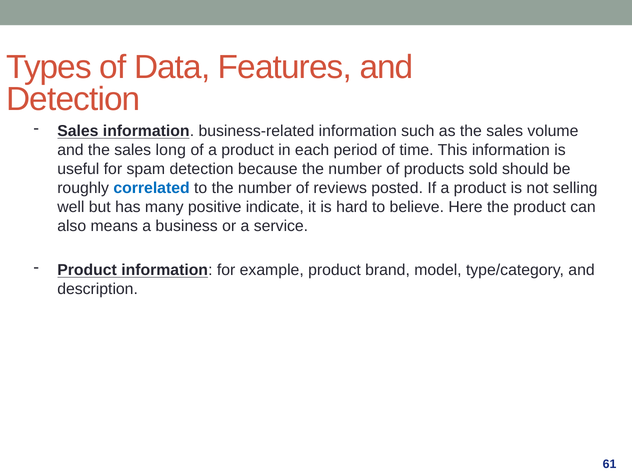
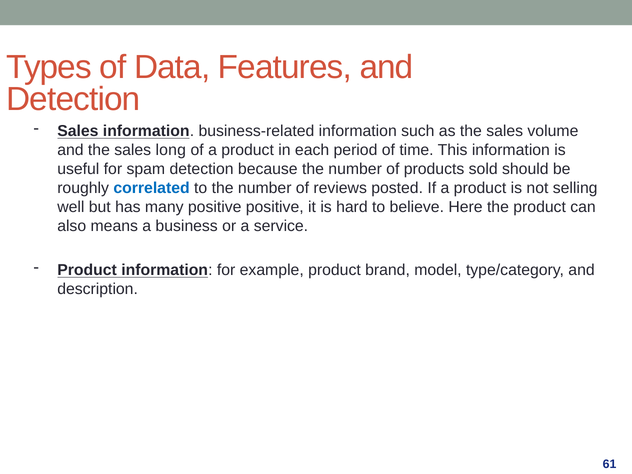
positive indicate: indicate -> positive
